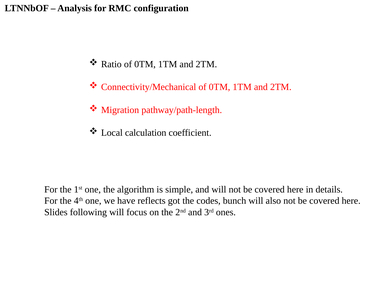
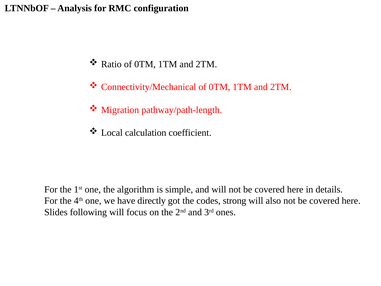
reflects: reflects -> directly
bunch: bunch -> strong
